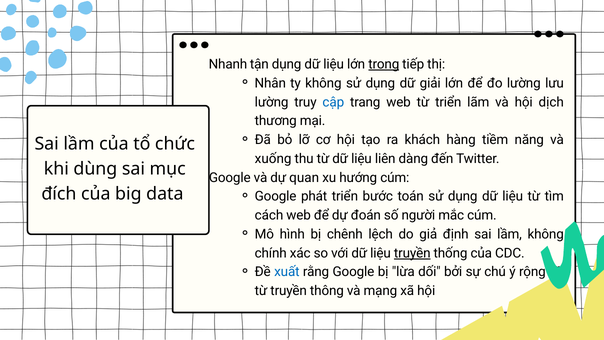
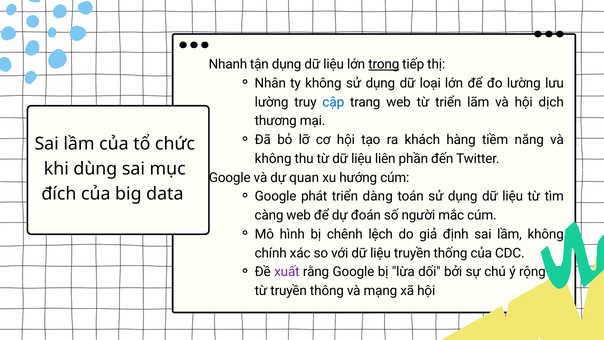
giải: giải -> loại
xuống at (273, 159): xuống -> không
dàng: dàng -> phần
bước: bước -> dàng
cách: cách -> càng
truyền at (412, 253) underline: present -> none
xuất colour: blue -> purple
